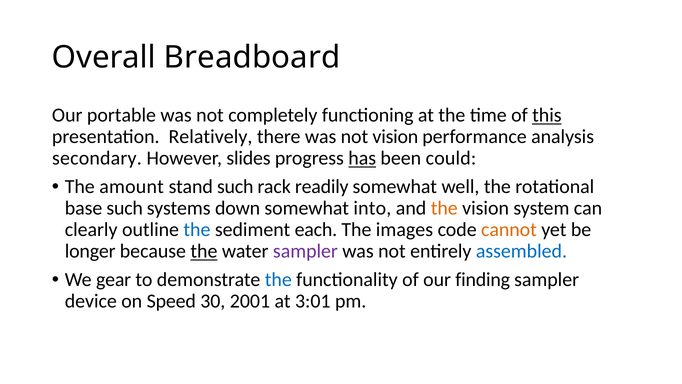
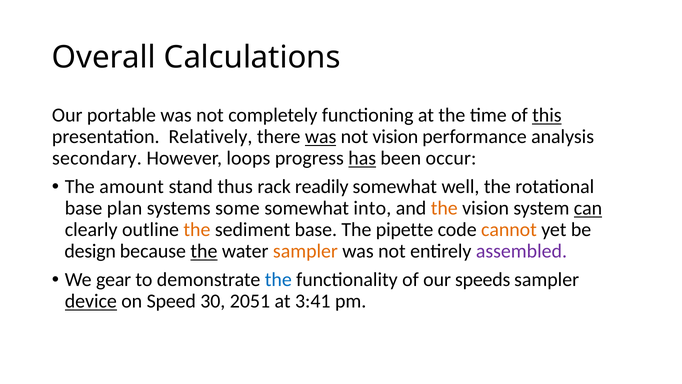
Breadboard: Breadboard -> Calculations
was at (321, 137) underline: none -> present
slides: slides -> loops
could: could -> occur
stand such: such -> thus
base such: such -> plan
down: down -> some
can underline: none -> present
the at (197, 230) colour: blue -> orange
sediment each: each -> base
images: images -> pipette
longer: longer -> design
sampler at (305, 251) colour: purple -> orange
assembled colour: blue -> purple
finding: finding -> speeds
device underline: none -> present
2001: 2001 -> 2051
3:01: 3:01 -> 3:41
